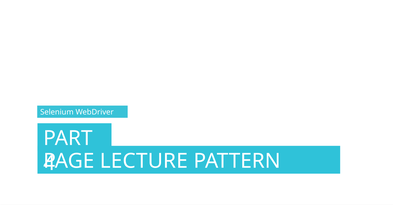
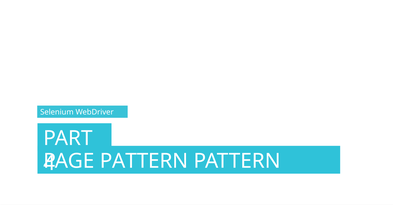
LECTURE at (144, 161): LECTURE -> PATTERN
